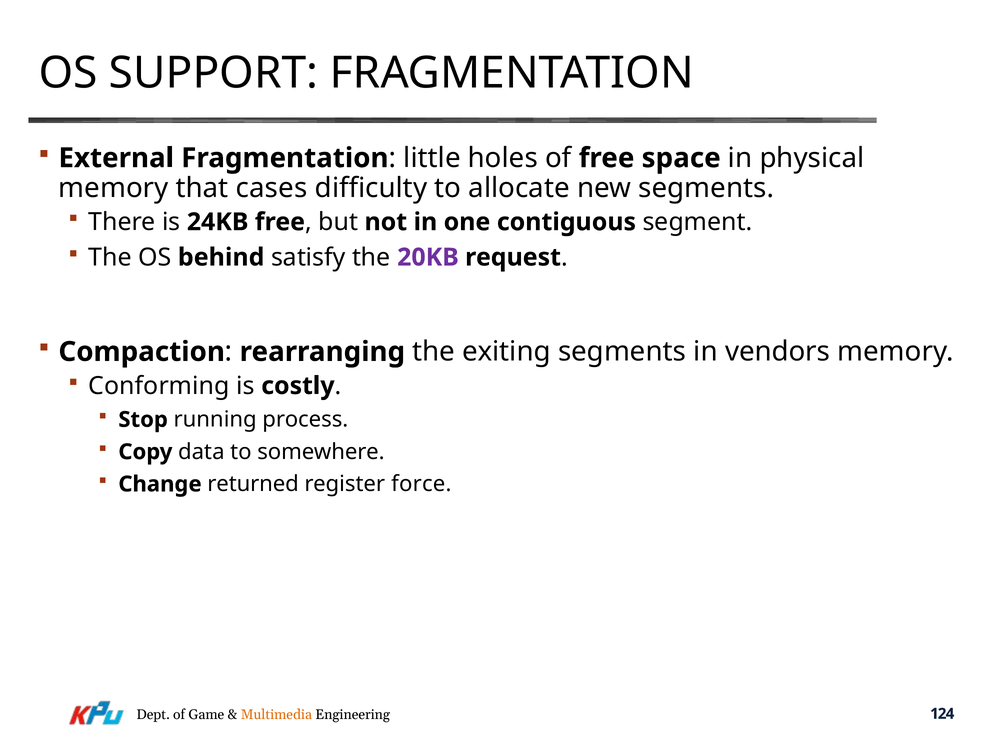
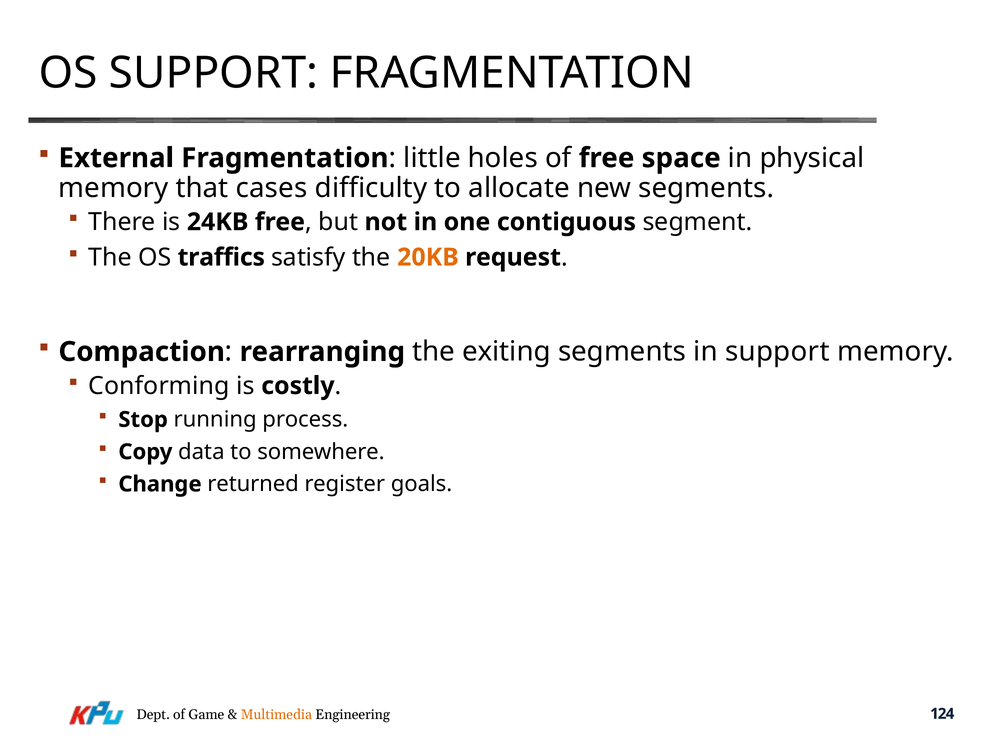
behind: behind -> traffics
20KB colour: purple -> orange
in vendors: vendors -> support
force: force -> goals
